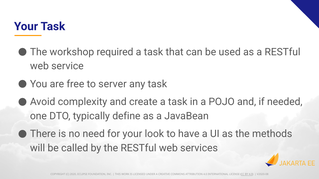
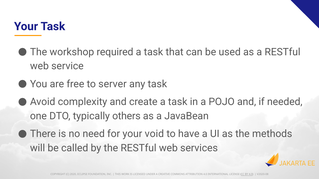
define: define -> others
look: look -> void
